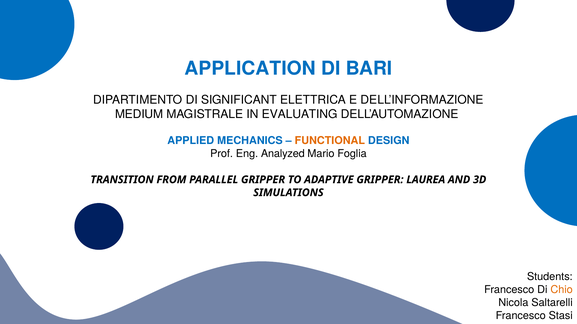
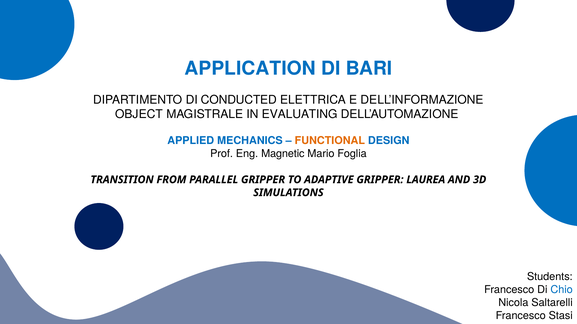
SIGNIFICANT: SIGNIFICANT -> CONDUCTED
MEDIUM: MEDIUM -> OBJECT
Analyzed: Analyzed -> Magnetic
Chio colour: orange -> blue
